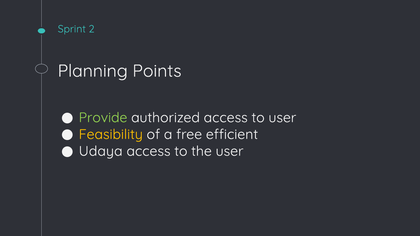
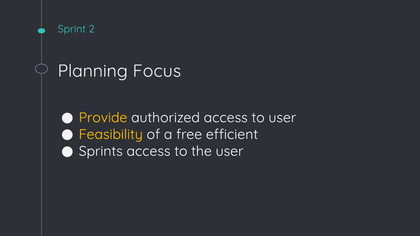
Points: Points -> Focus
Provide colour: light green -> yellow
Udaya: Udaya -> Sprints
